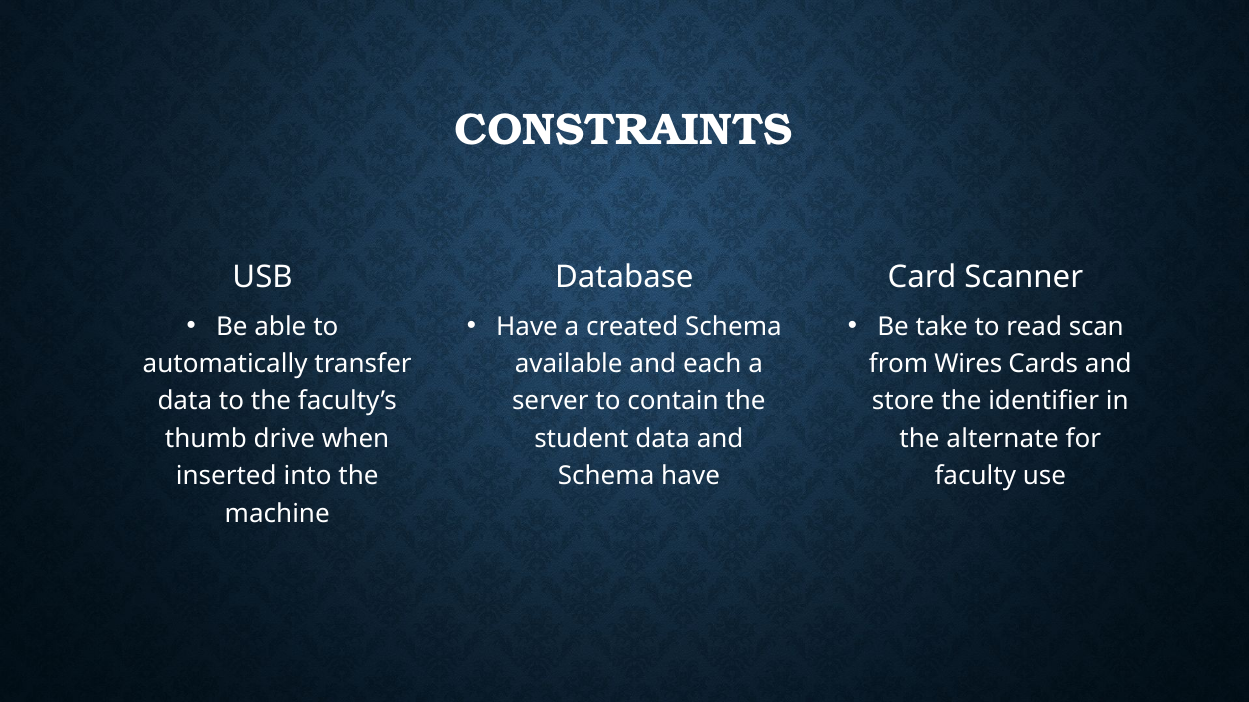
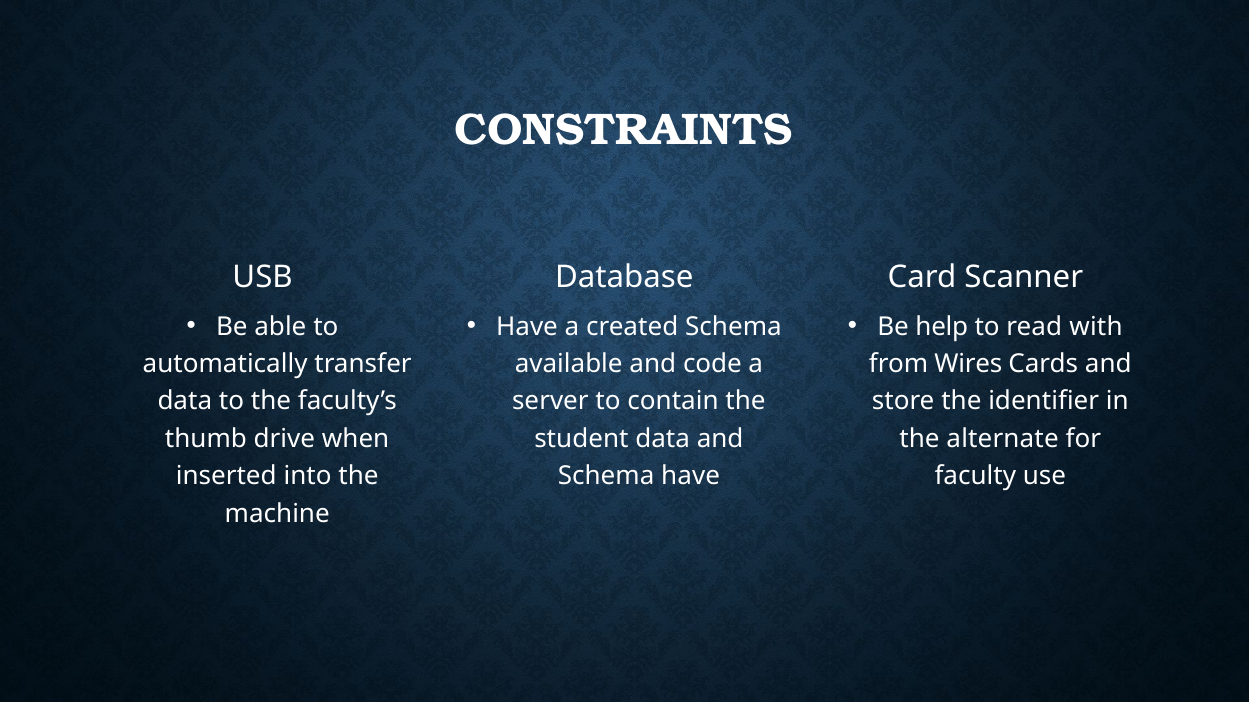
take: take -> help
scan: scan -> with
each: each -> code
